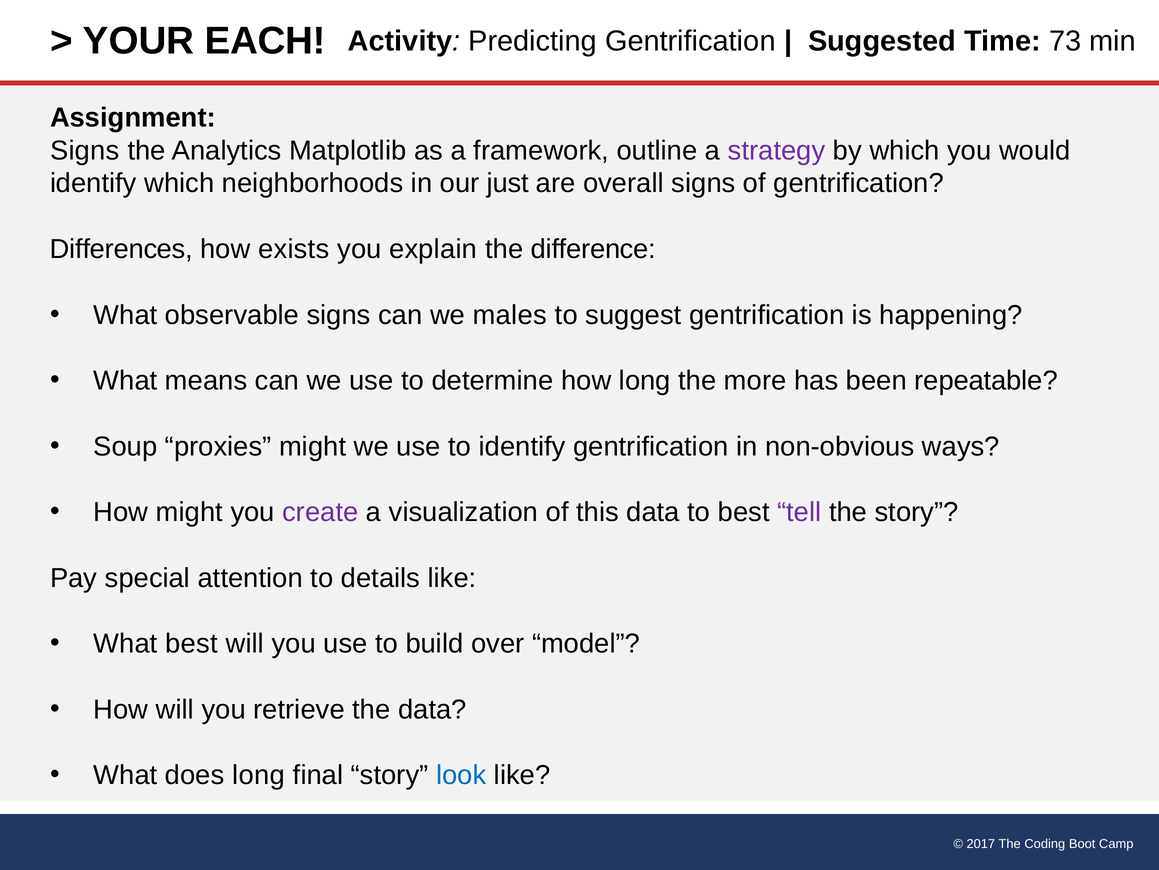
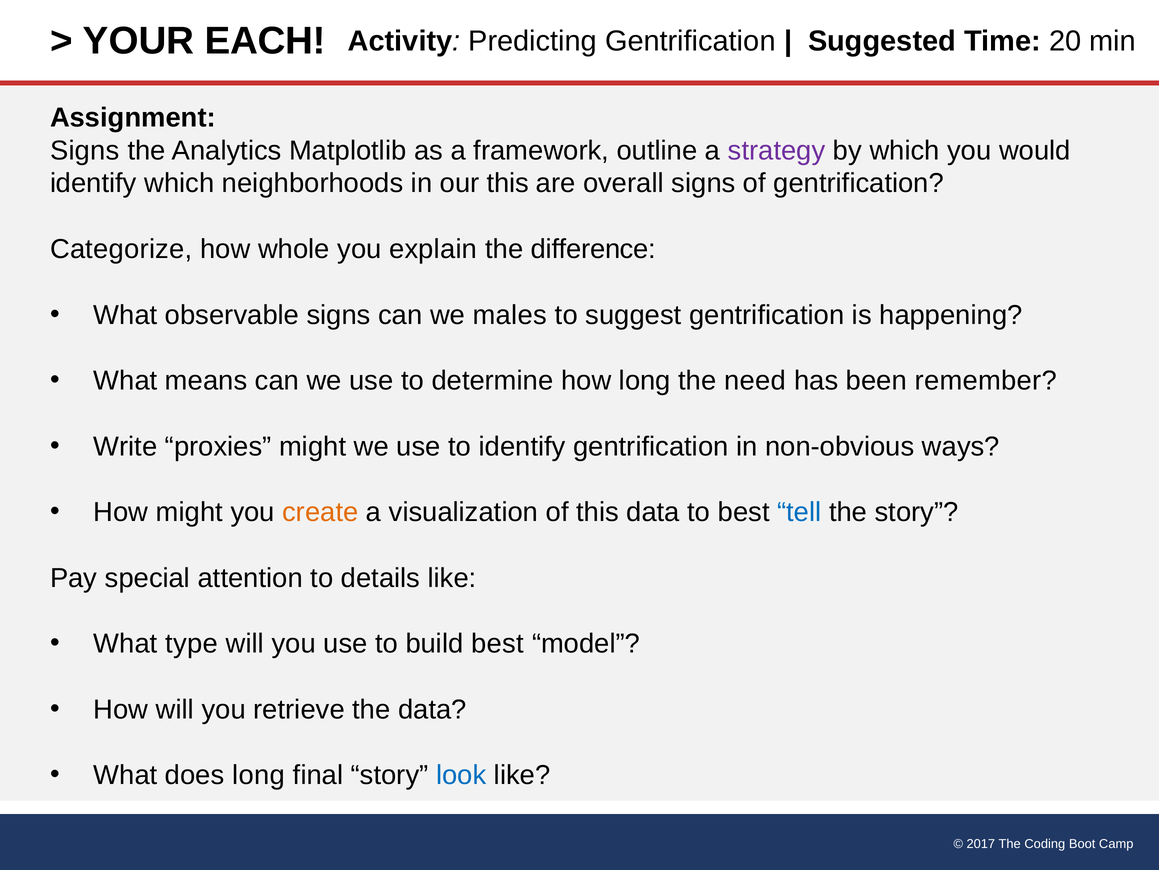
73: 73 -> 20
our just: just -> this
Differences: Differences -> Categorize
exists: exists -> whole
more: more -> need
repeatable: repeatable -> remember
Soup: Soup -> Write
create colour: purple -> orange
tell colour: purple -> blue
What best: best -> type
build over: over -> best
